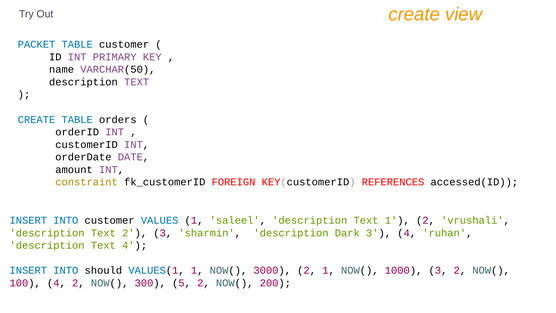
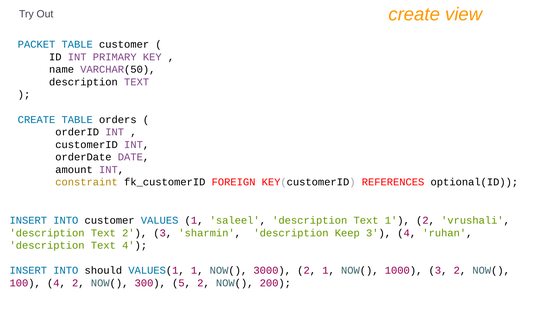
accessed(ID: accessed(ID -> optional(ID
Dark: Dark -> Keep
